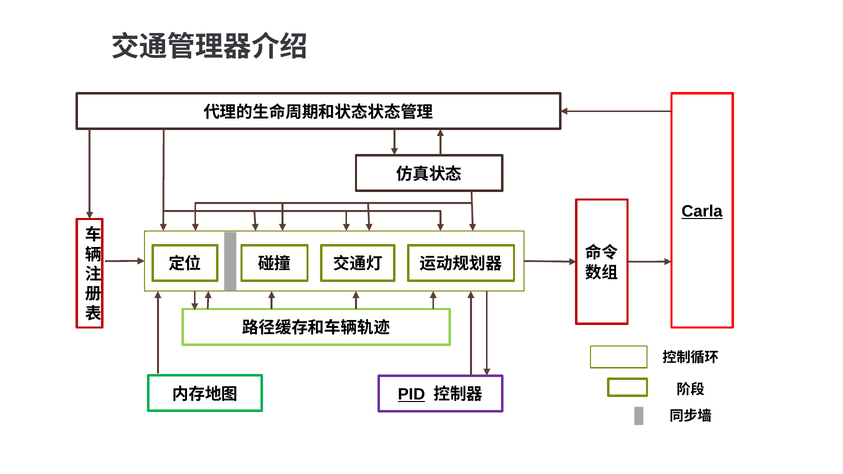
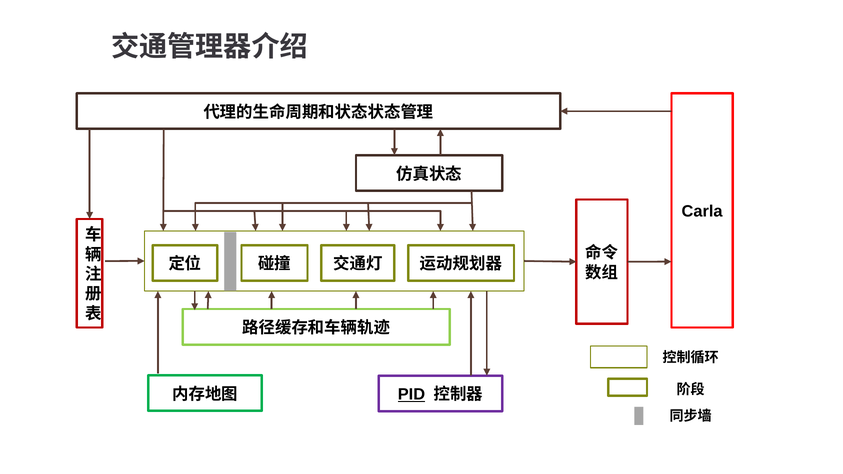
Carla underline: present -> none
